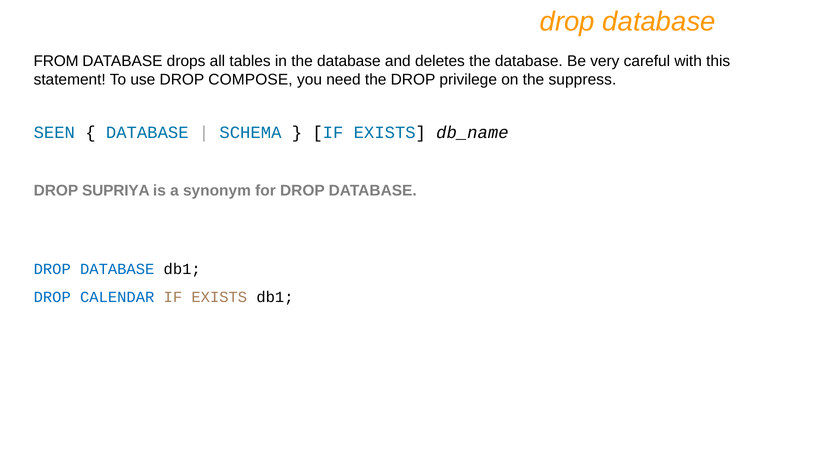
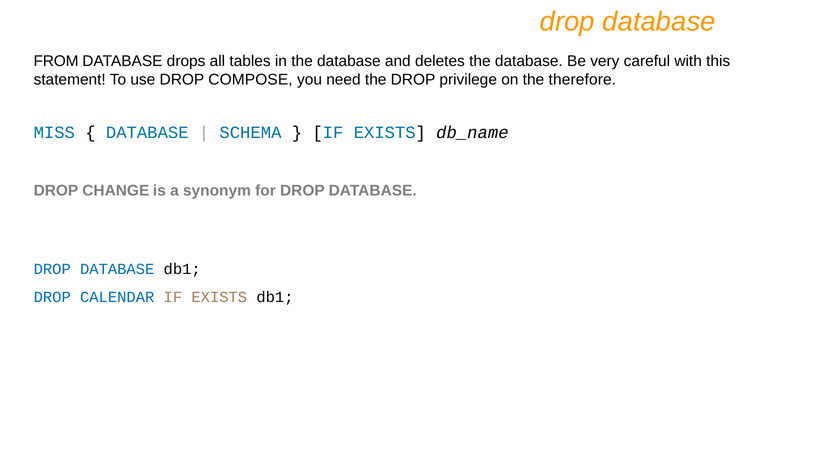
suppress: suppress -> therefore
SEEN: SEEN -> MISS
SUPRIYA: SUPRIYA -> CHANGE
